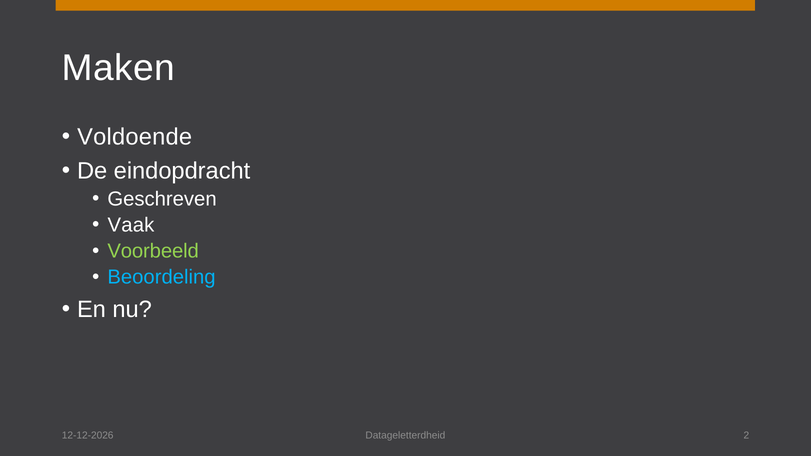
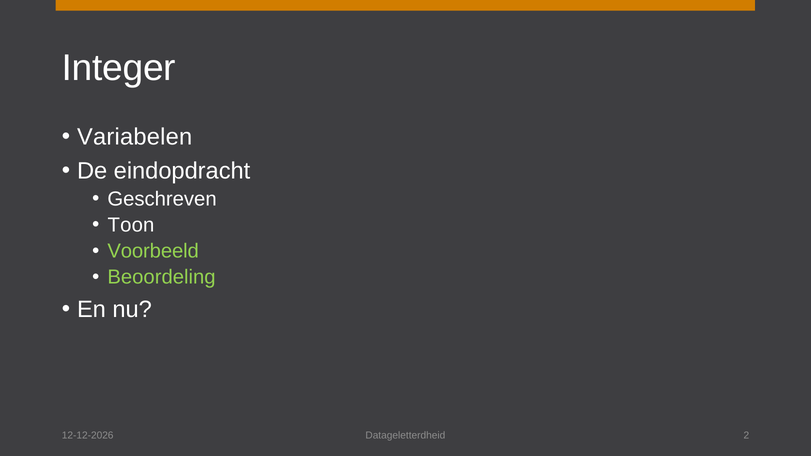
Maken: Maken -> Integer
Voldoende: Voldoende -> Variabelen
Vaak: Vaak -> Toon
Beoordeling colour: light blue -> light green
